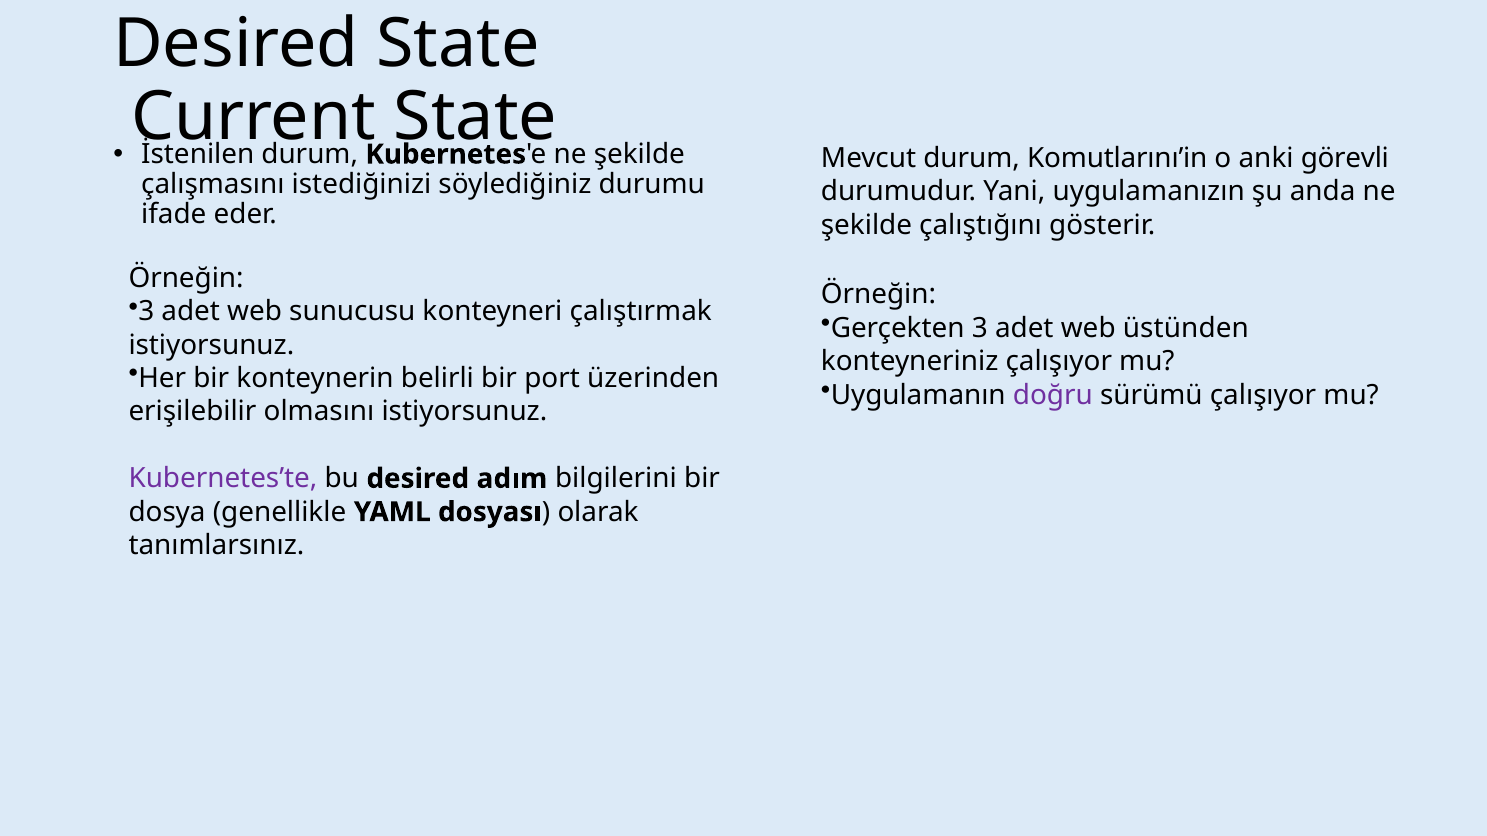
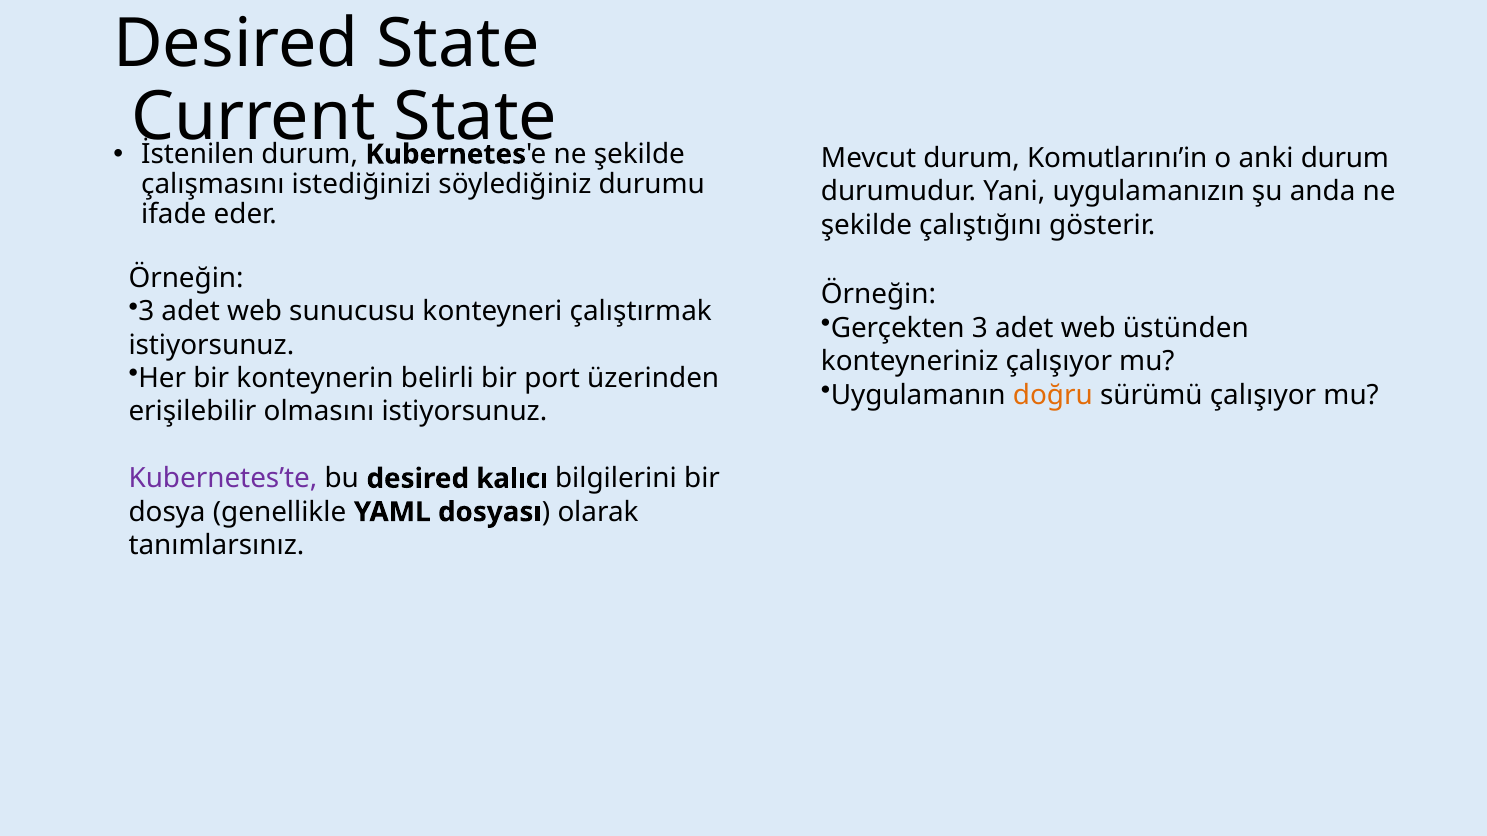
anki görevli: görevli -> durum
doğru colour: purple -> orange
adım: adım -> kalıcı
